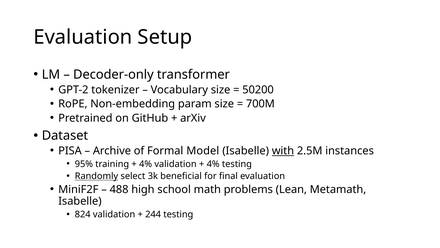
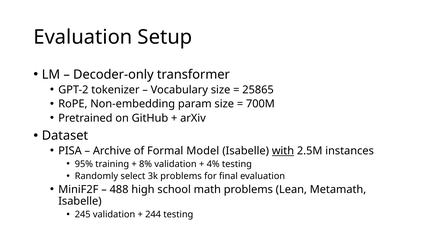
50200: 50200 -> 25865
4% at (146, 164): 4% -> 8%
Randomly underline: present -> none
3k beneficial: beneficial -> problems
824: 824 -> 245
